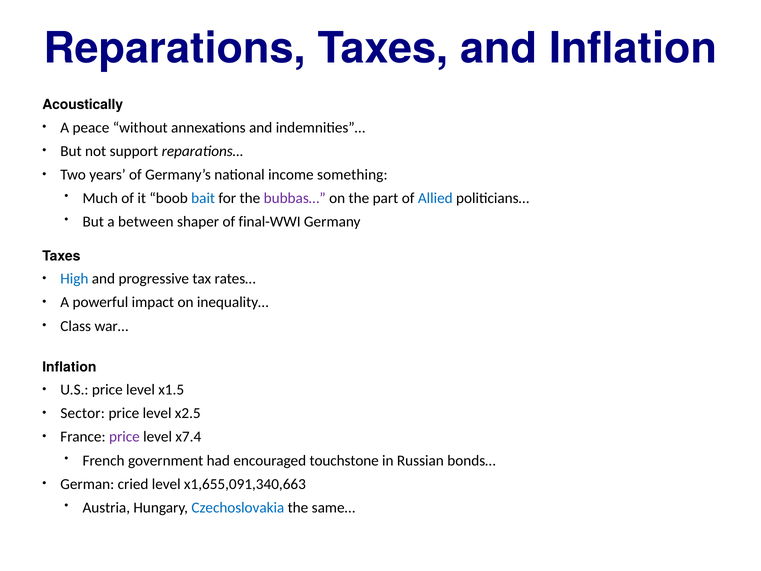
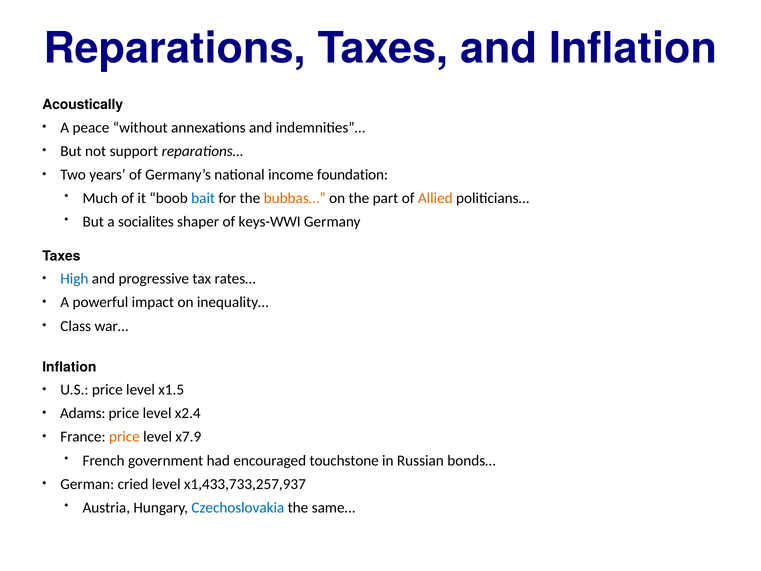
something: something -> foundation
bubbas… colour: purple -> orange
Allied colour: blue -> orange
between: between -> socialites
final-WWI: final-WWI -> keys-WWI
Sector: Sector -> Adams
x2.5: x2.5 -> x2.4
price at (124, 437) colour: purple -> orange
x7.4: x7.4 -> x7.9
x1,655,091,340,663: x1,655,091,340,663 -> x1,433,733,257,937
